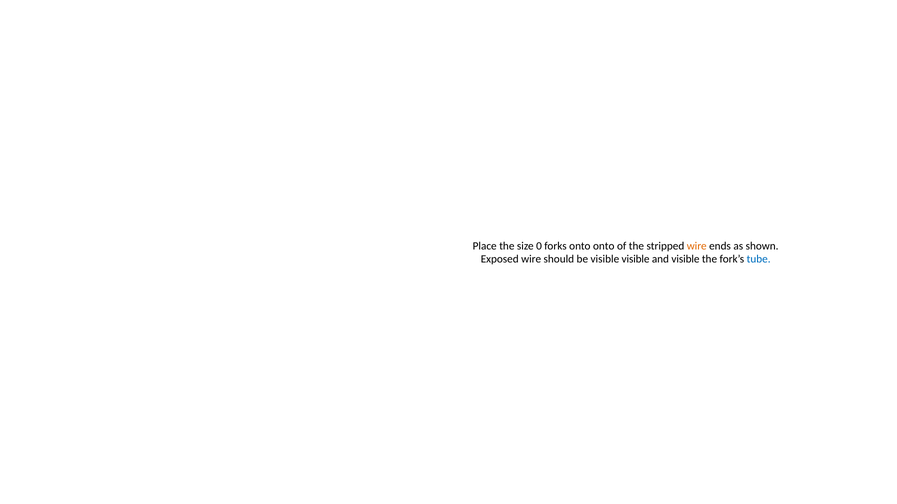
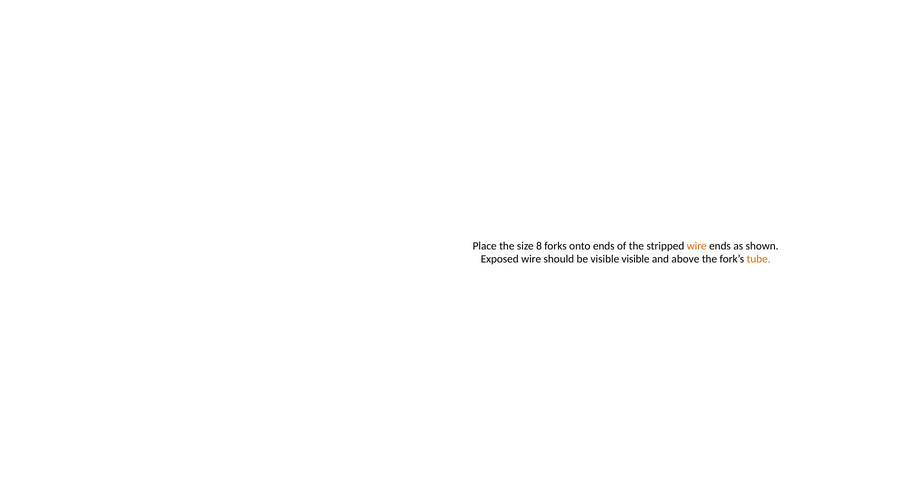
0: 0 -> 8
onto onto: onto -> ends
and visible: visible -> above
tube colour: blue -> orange
